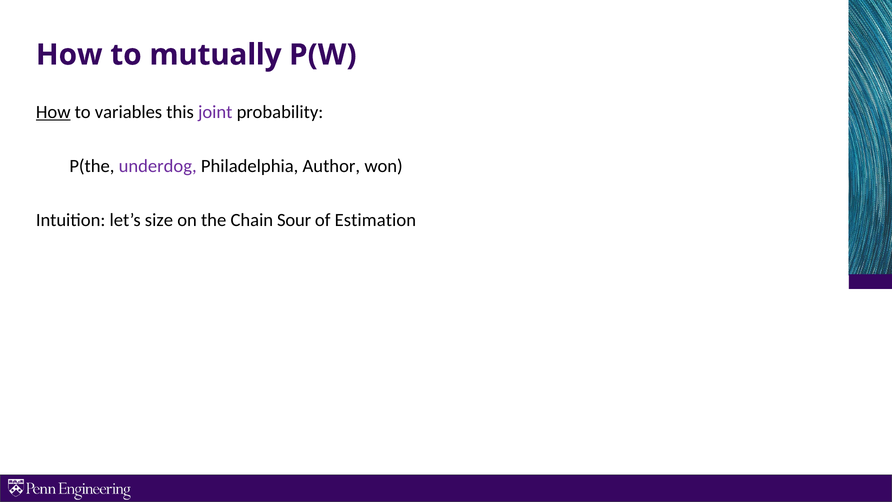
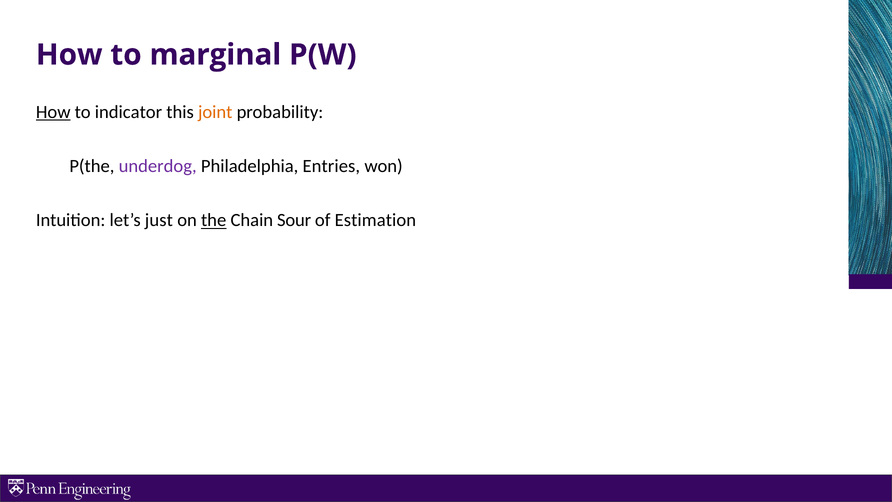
mutually: mutually -> marginal
variables: variables -> indicator
joint colour: purple -> orange
Author: Author -> Entries
size: size -> just
the underline: none -> present
